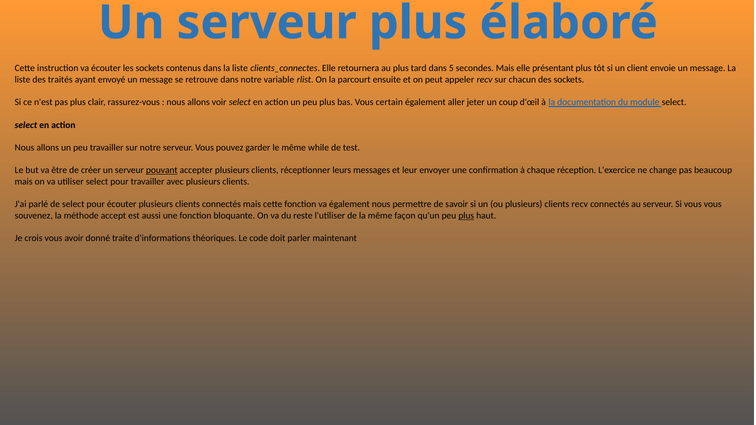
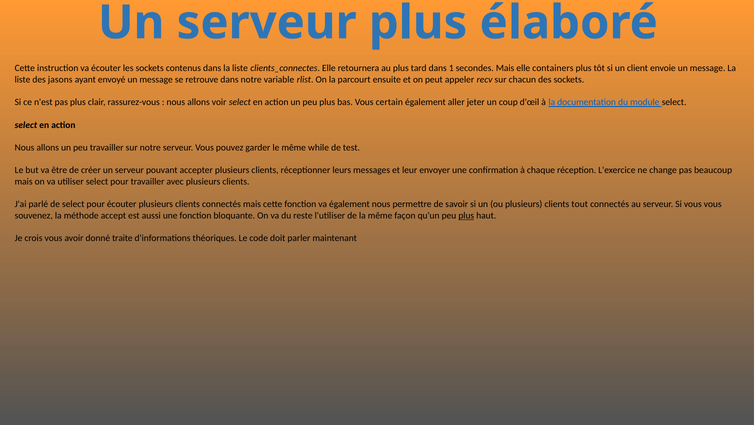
5: 5 -> 1
présentant: présentant -> containers
traités: traités -> jasons
pouvant underline: present -> none
clients recv: recv -> tout
